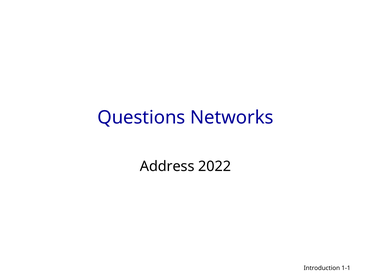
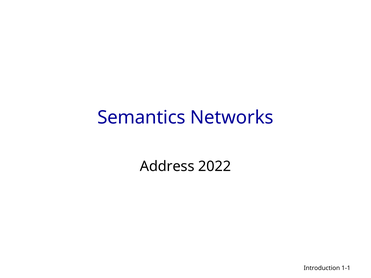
Questions: Questions -> Semantics
